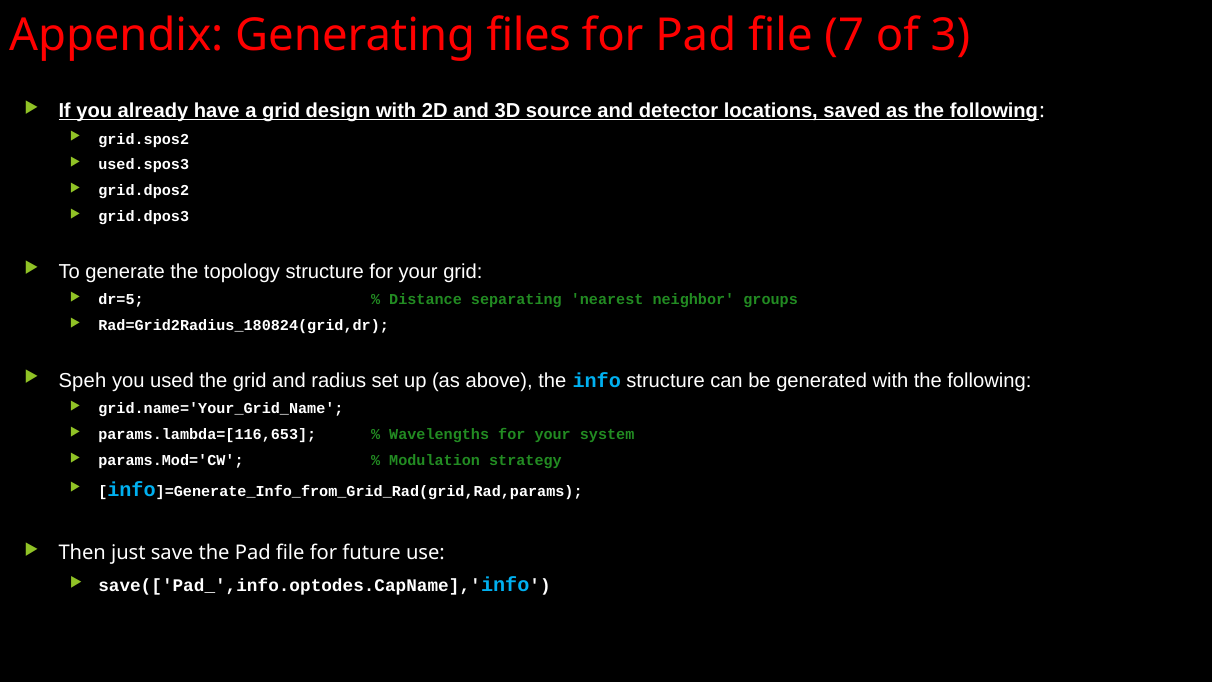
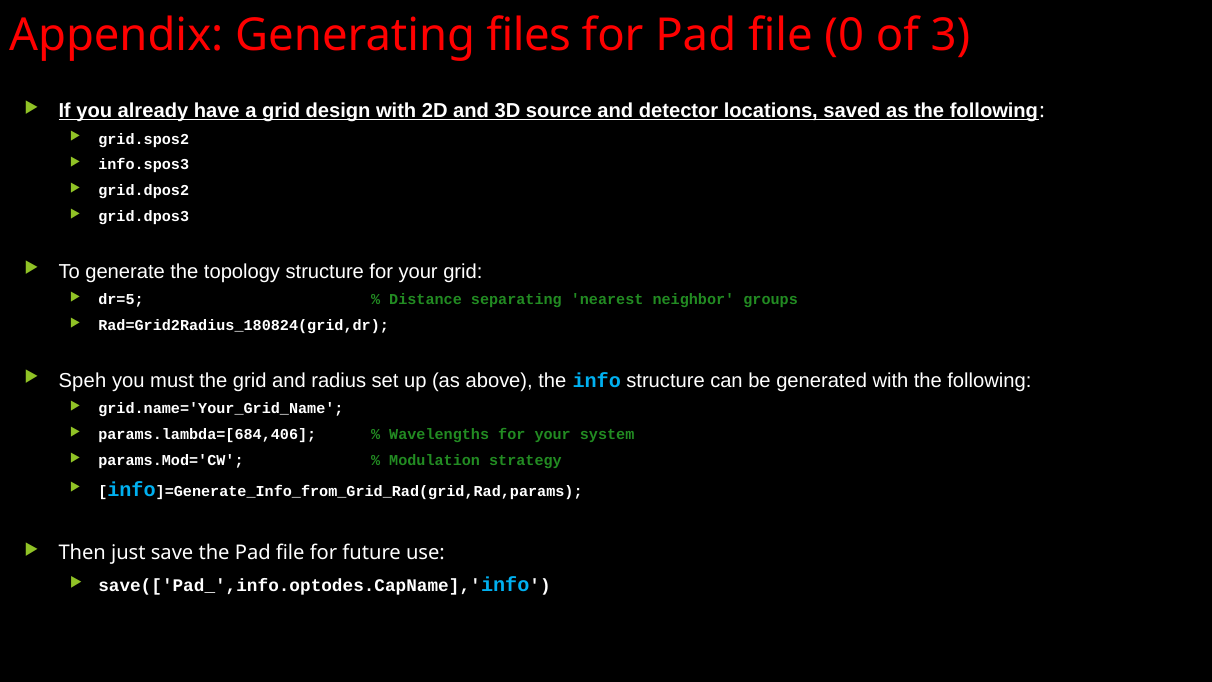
7: 7 -> 0
used.spos3: used.spos3 -> info.spos3
used: used -> must
params.lambda=[116,653: params.lambda=[116,653 -> params.lambda=[684,406
